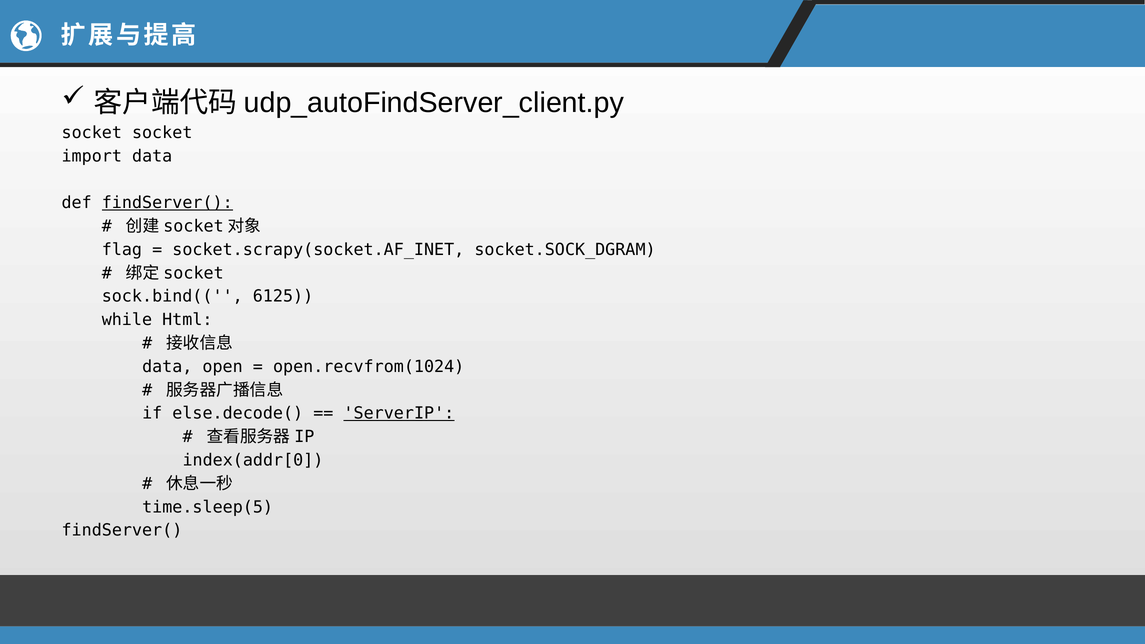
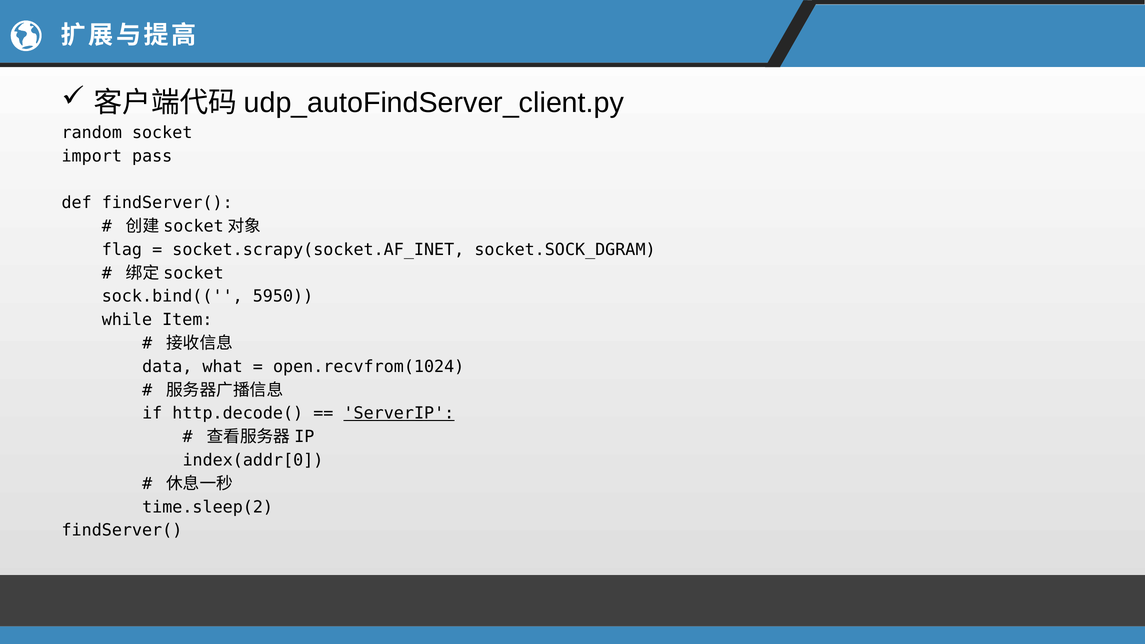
socket at (92, 133): socket -> random
import data: data -> pass
findServer( at (167, 203) underline: present -> none
6125: 6125 -> 5950
Html: Html -> Item
open: open -> what
else.decode(: else.decode( -> http.decode(
time.sleep(5: time.sleep(5 -> time.sleep(2
